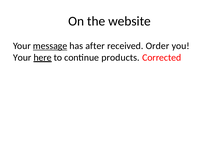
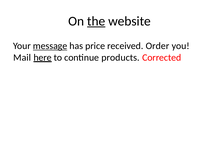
the underline: none -> present
after: after -> price
Your at (22, 58): Your -> Mail
